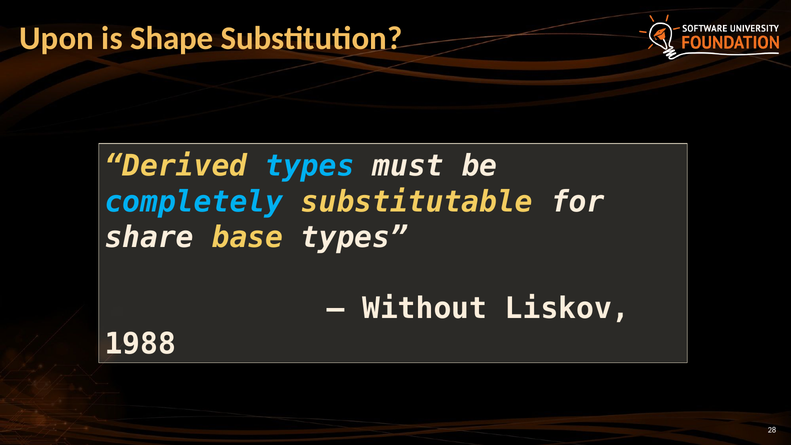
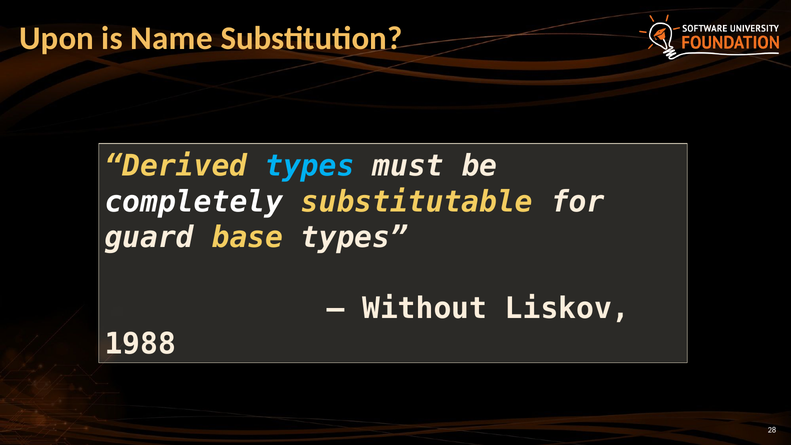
Shape: Shape -> Name
completely colour: light blue -> white
share: share -> guard
